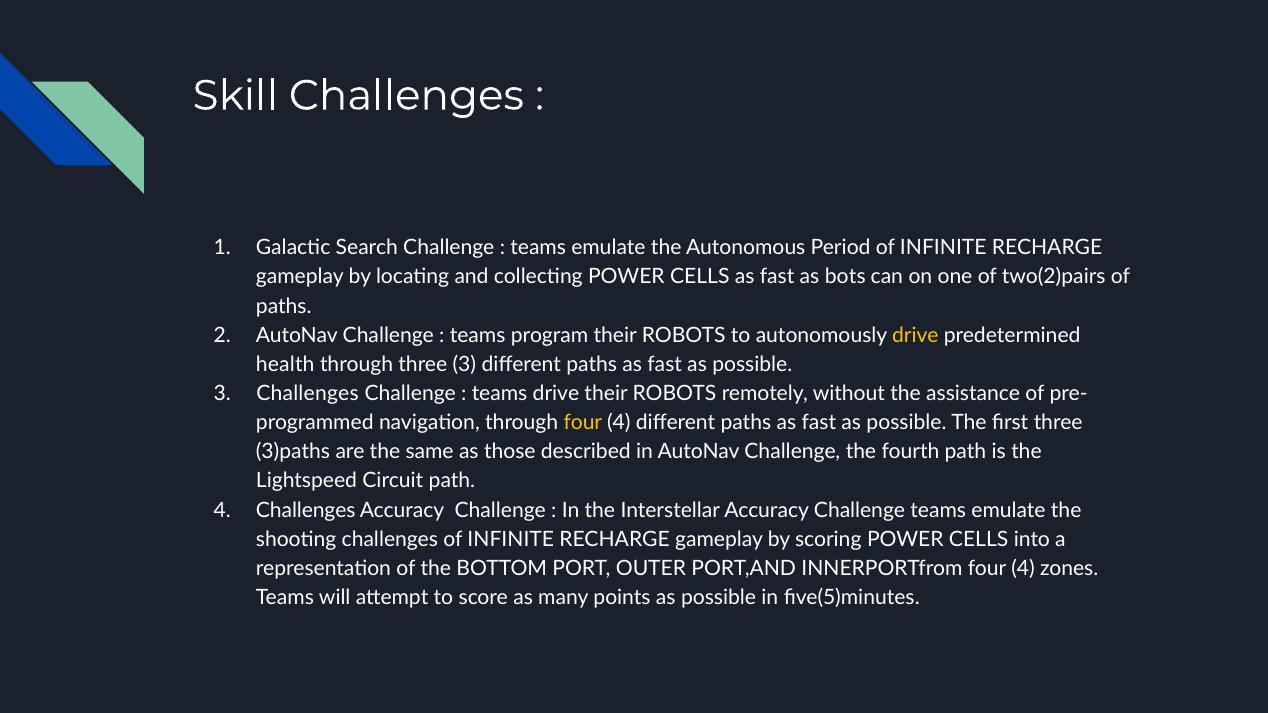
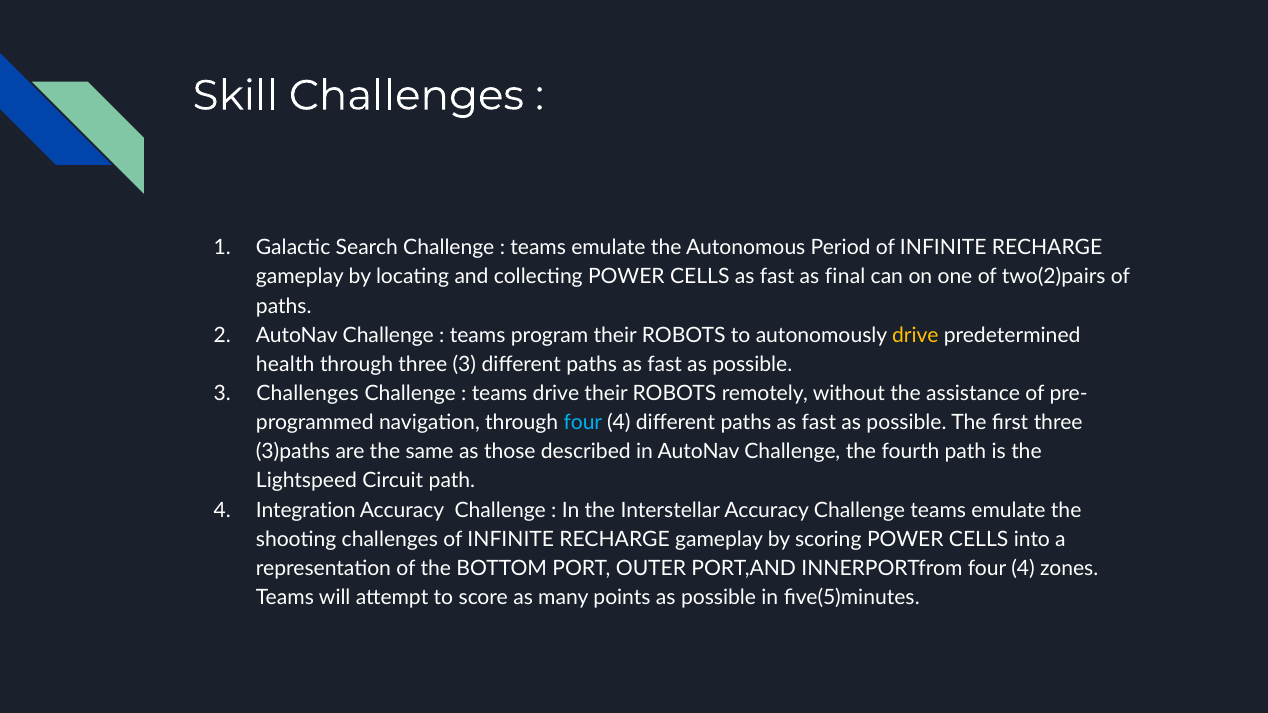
bots: bots -> final
four at (583, 423) colour: yellow -> light blue
4 Challenges: Challenges -> Integration
